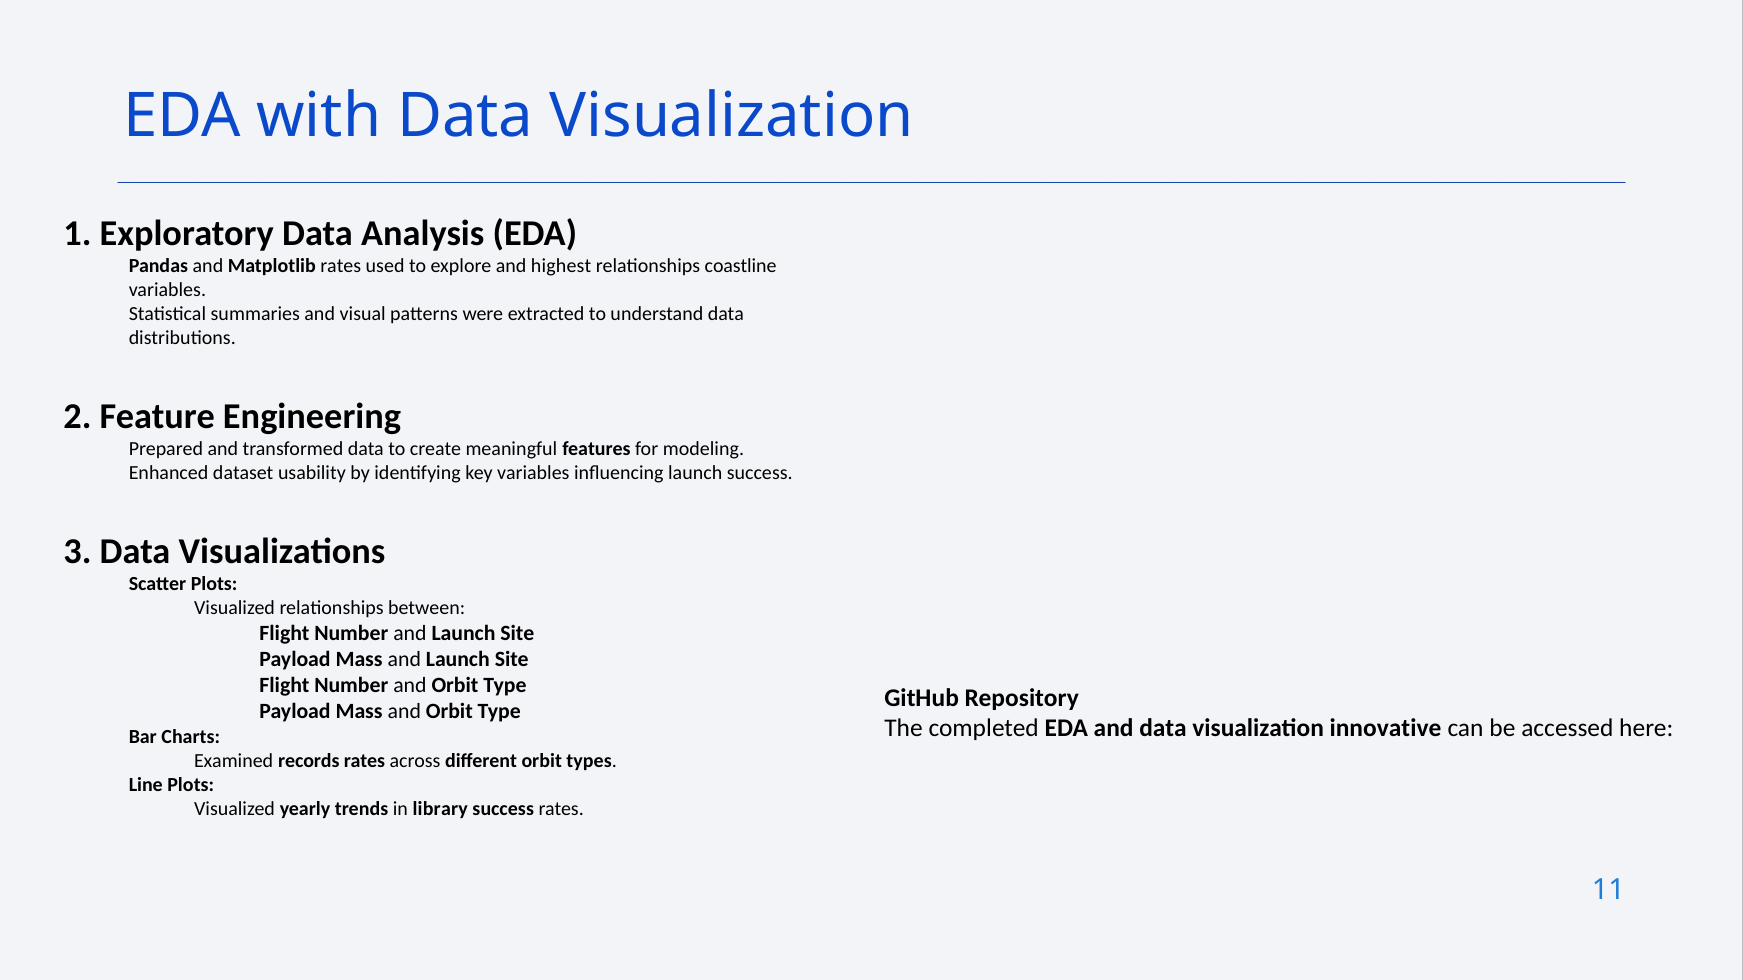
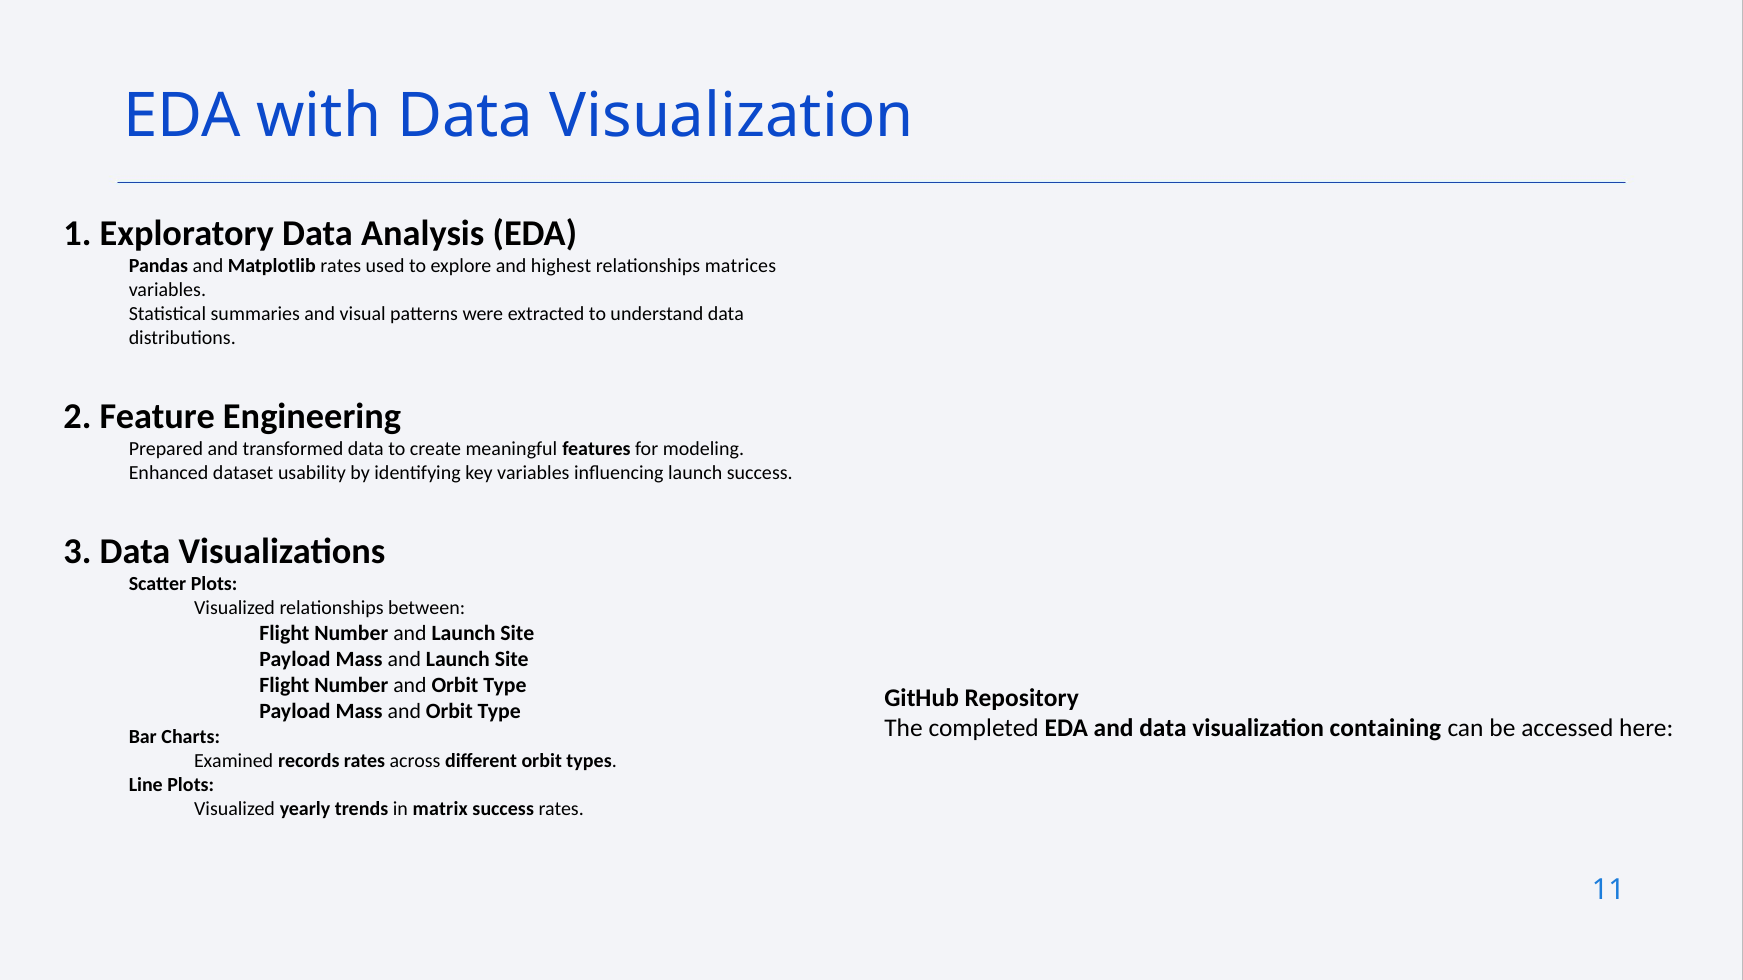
coastline: coastline -> matrices
innovative: innovative -> containing
library: library -> matrix
